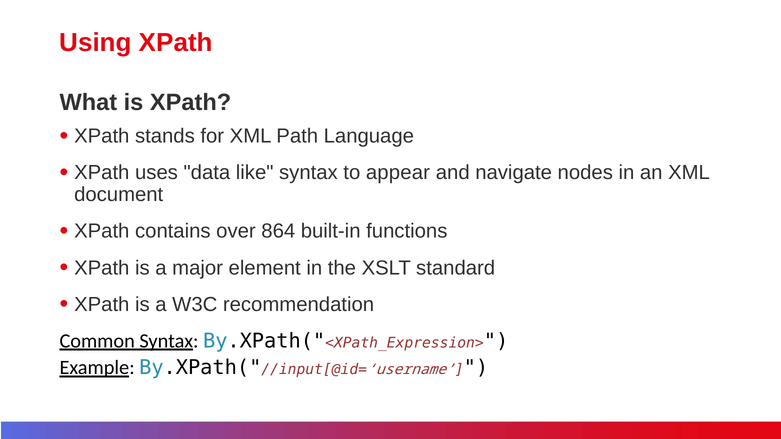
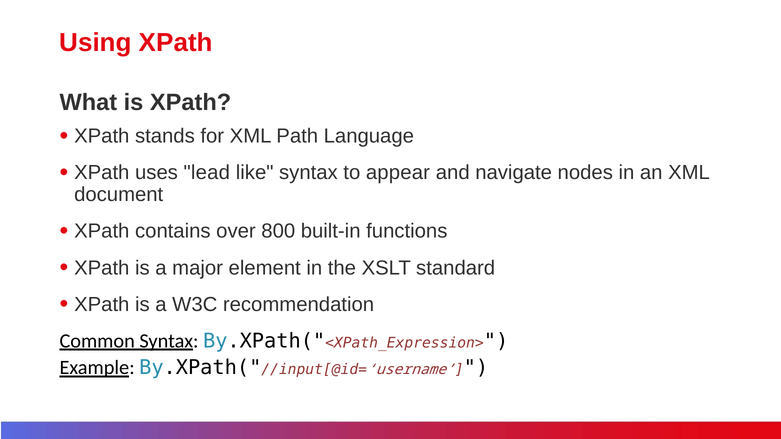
data: data -> lead
864: 864 -> 800
